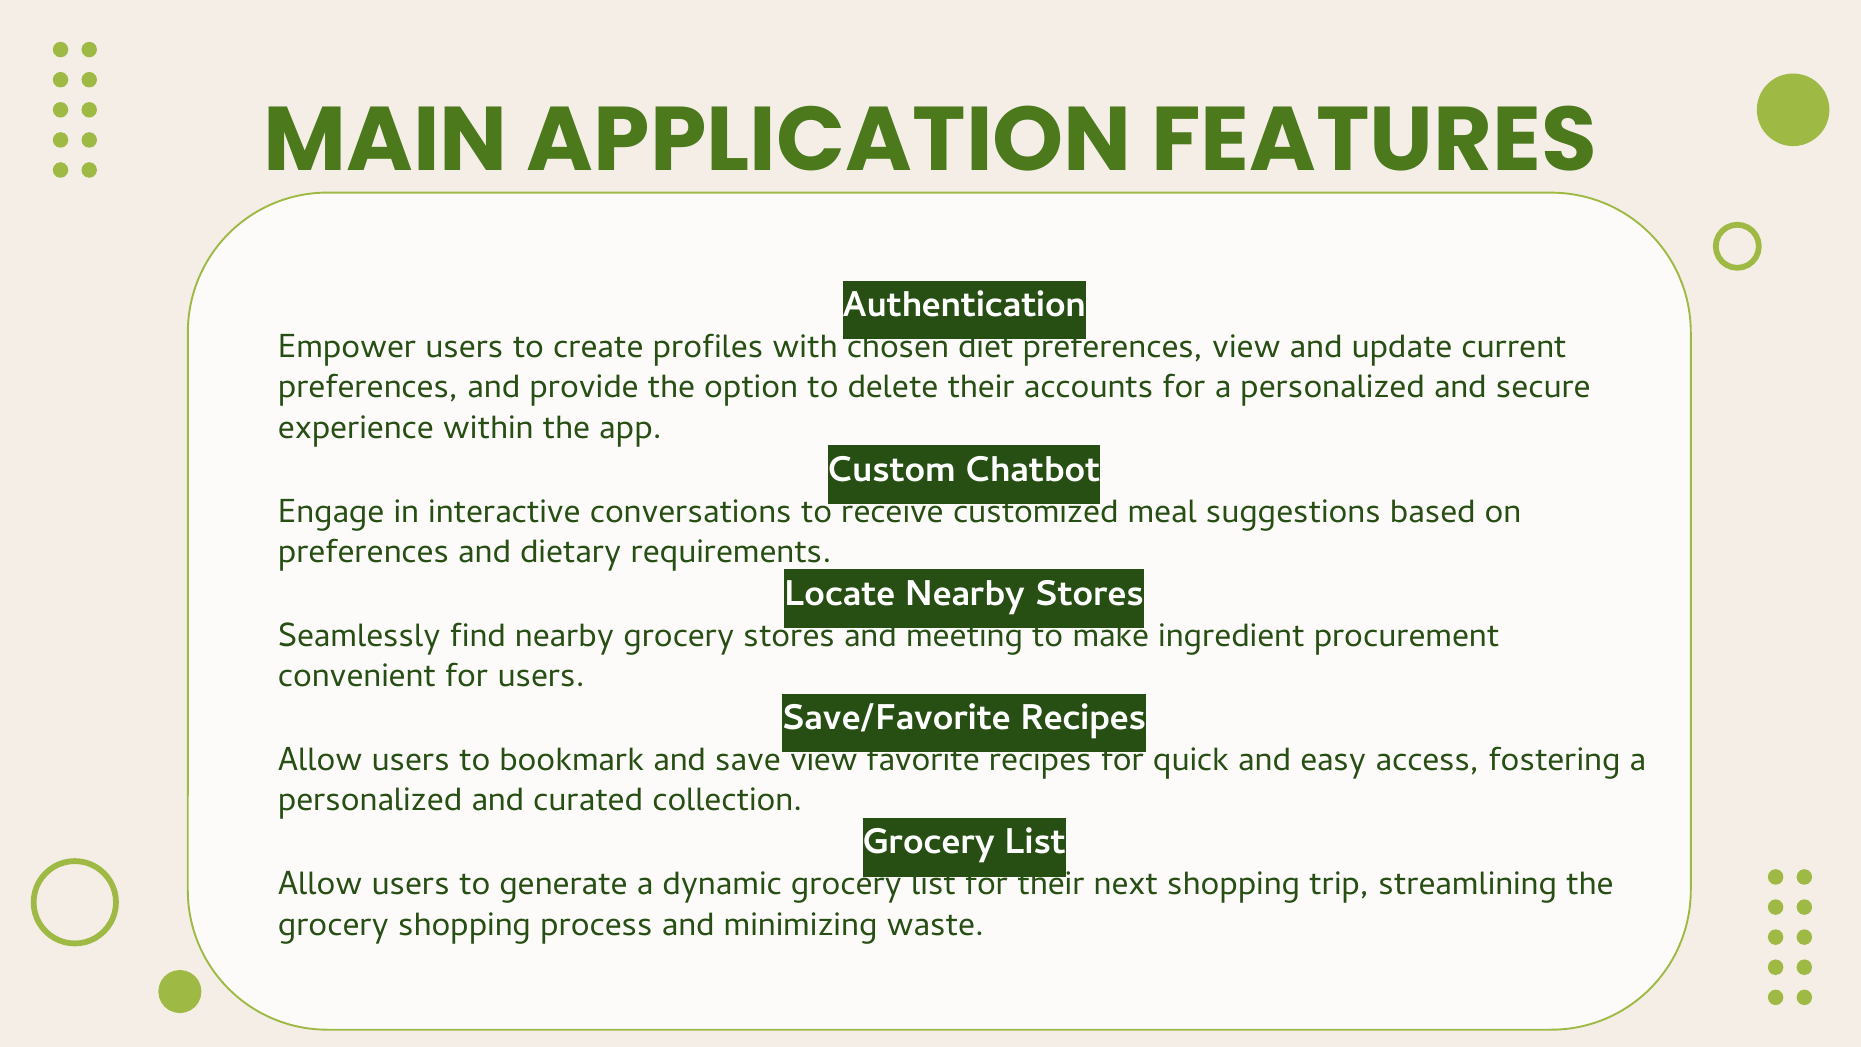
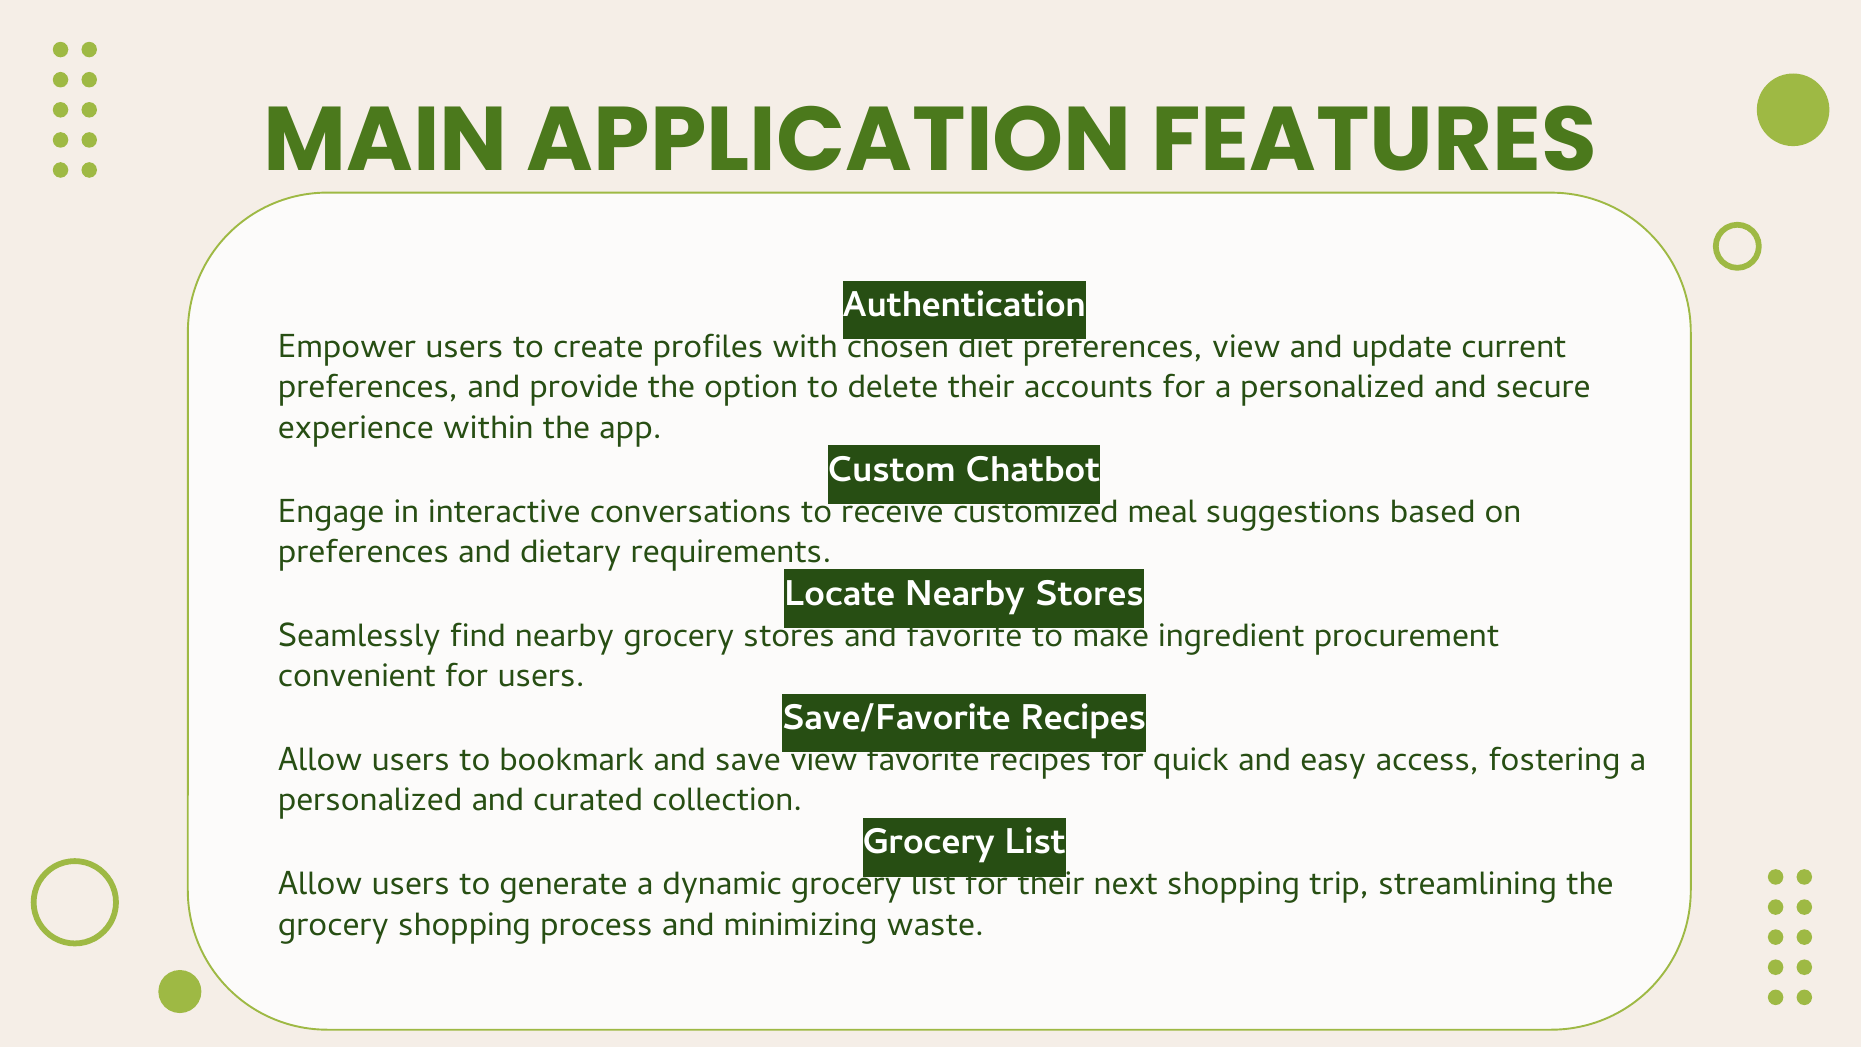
and meeting: meeting -> favorite
